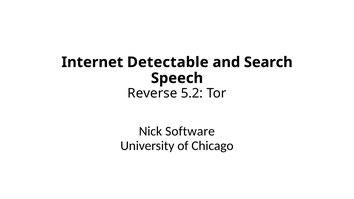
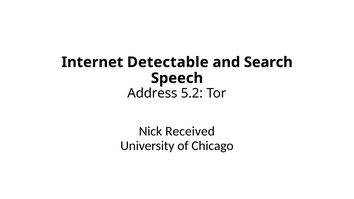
Reverse: Reverse -> Address
Software: Software -> Received
